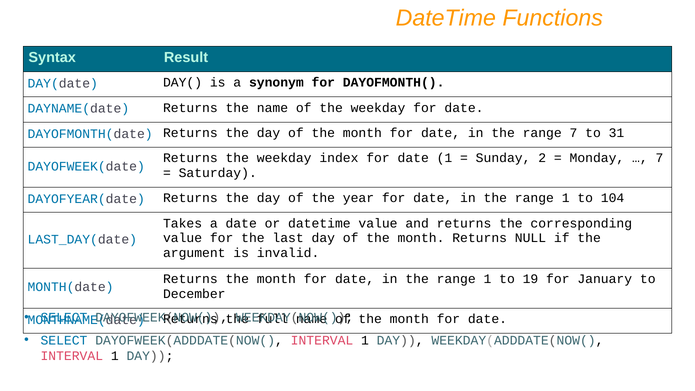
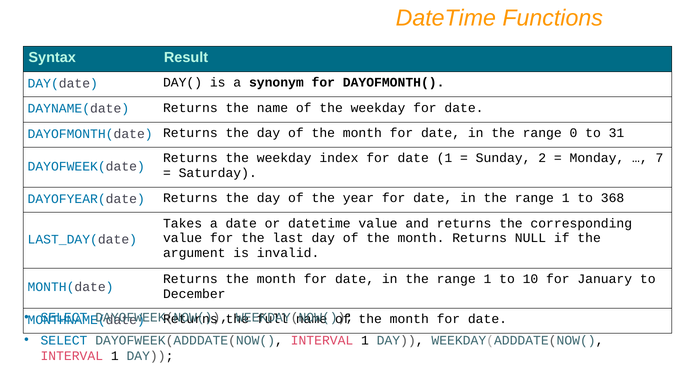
range 7: 7 -> 0
104: 104 -> 368
19: 19 -> 10
